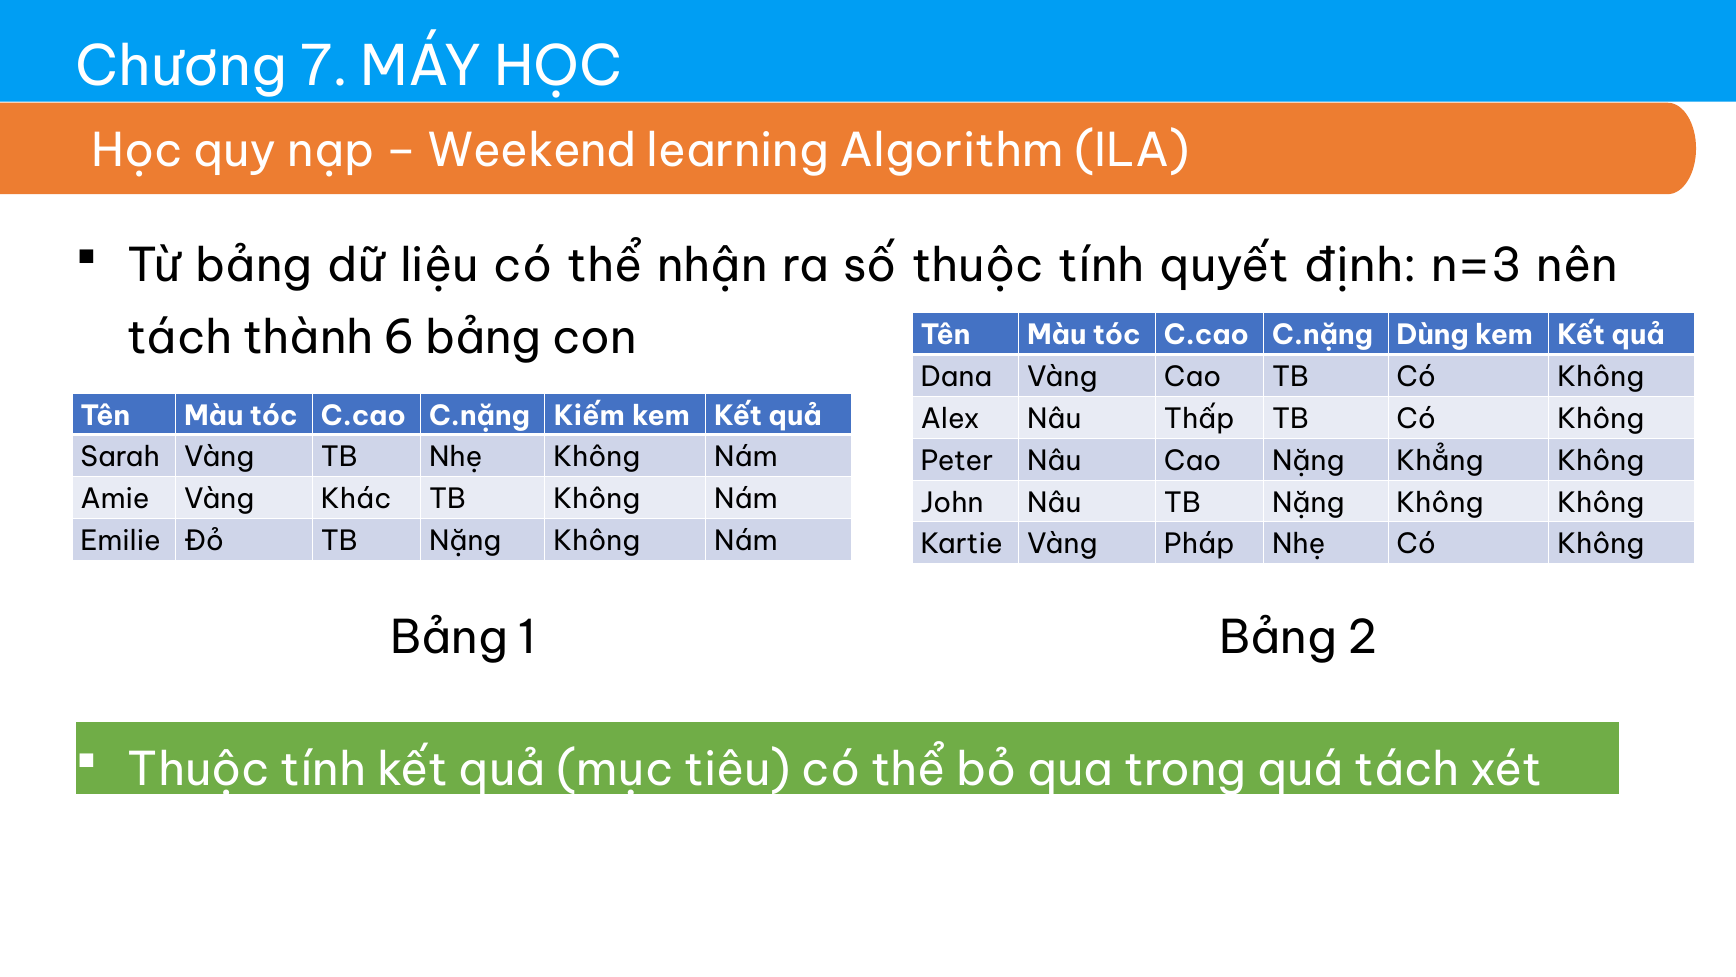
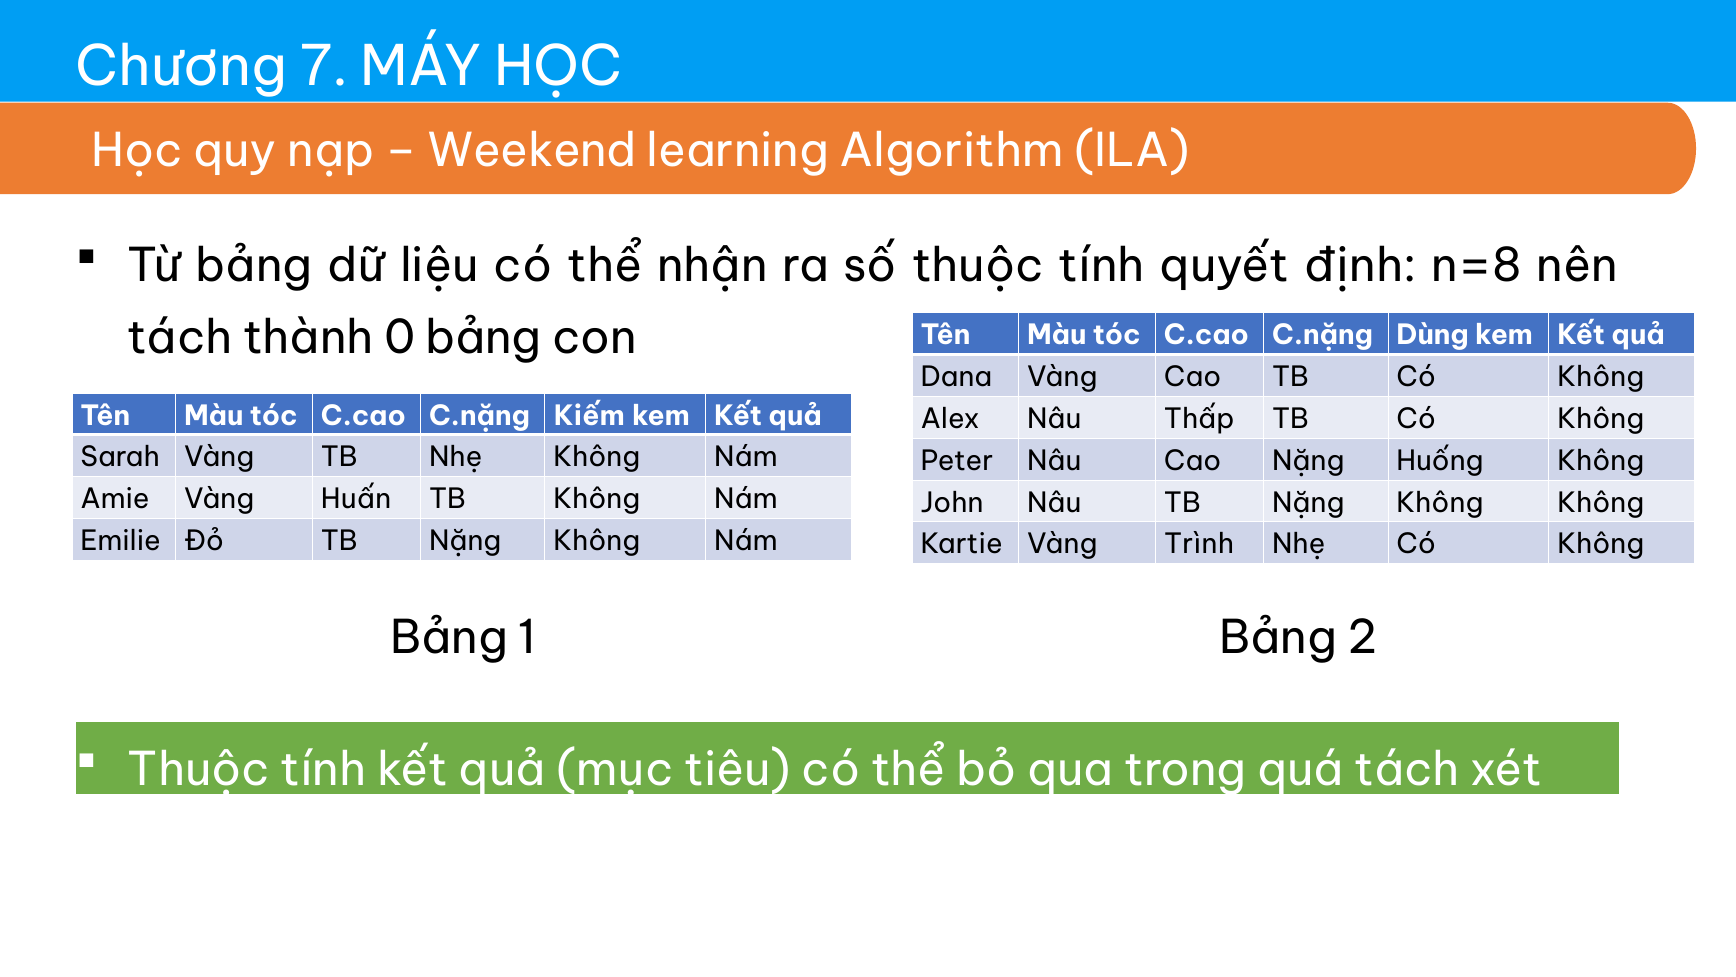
n=3: n=3 -> n=8
6: 6 -> 0
Khẳng: Khẳng -> Huống
Khác: Khác -> Huấn
Pháp: Pháp -> Trình
